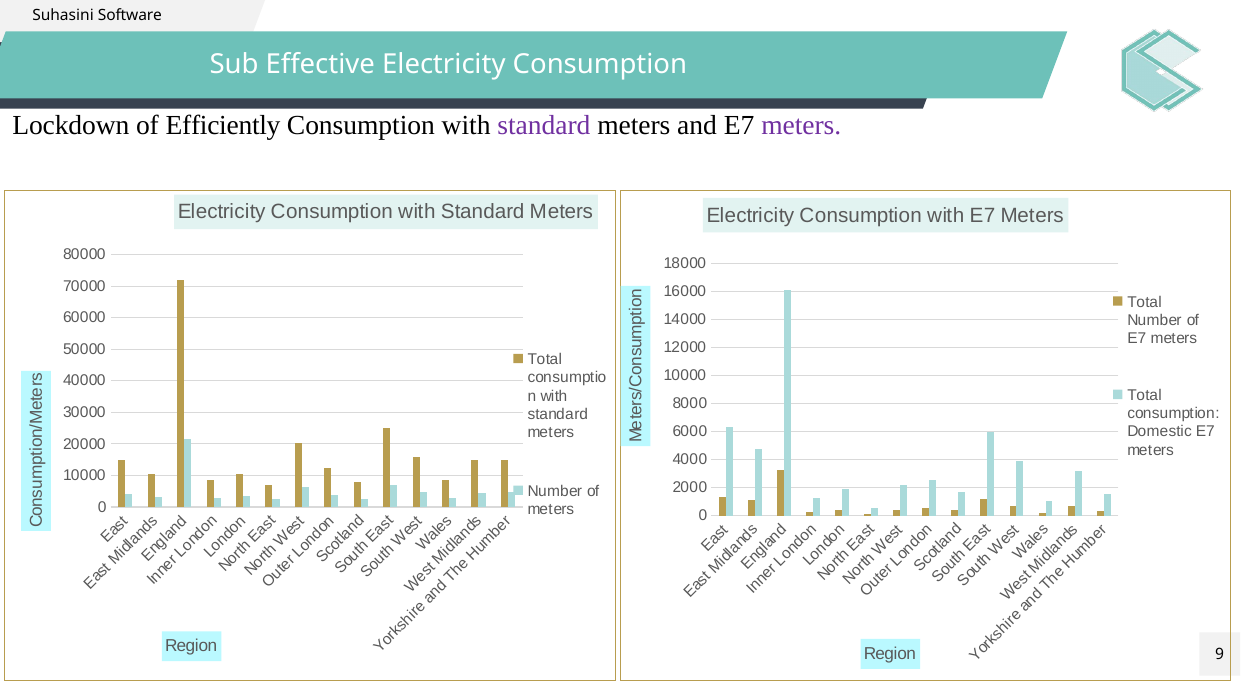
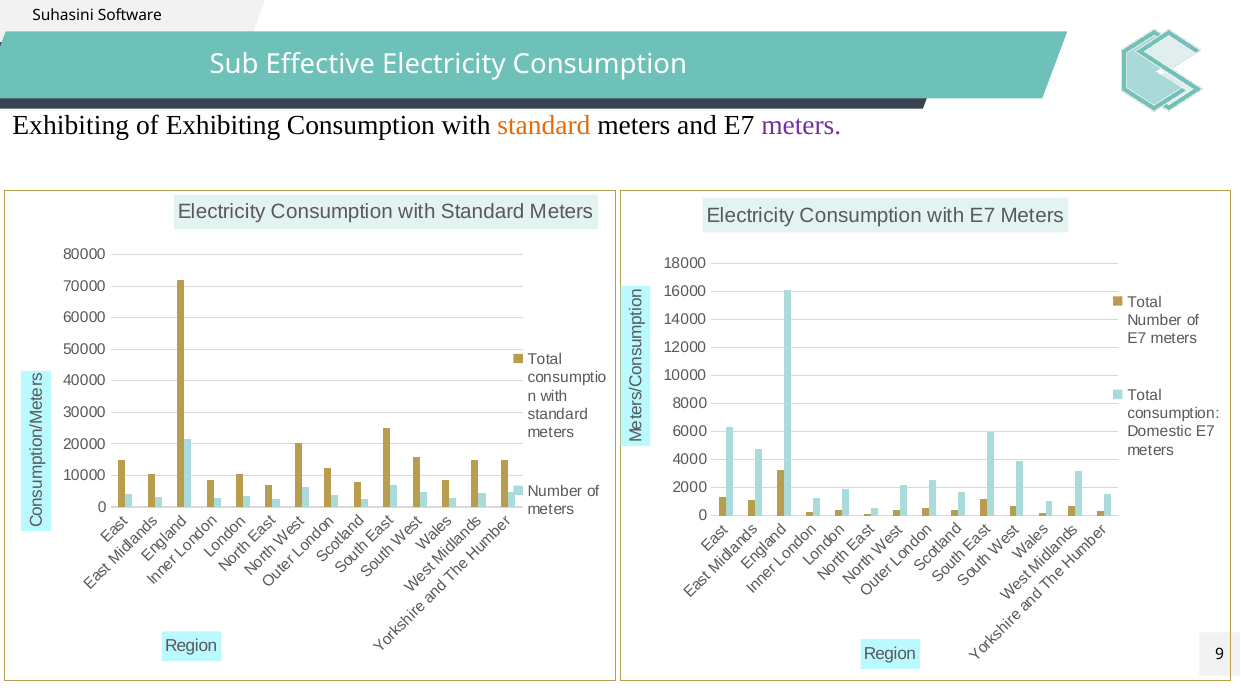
Lockdown at (71, 125): Lockdown -> Exhibiting
of Efficiently: Efficiently -> Exhibiting
standard at (544, 125) colour: purple -> orange
